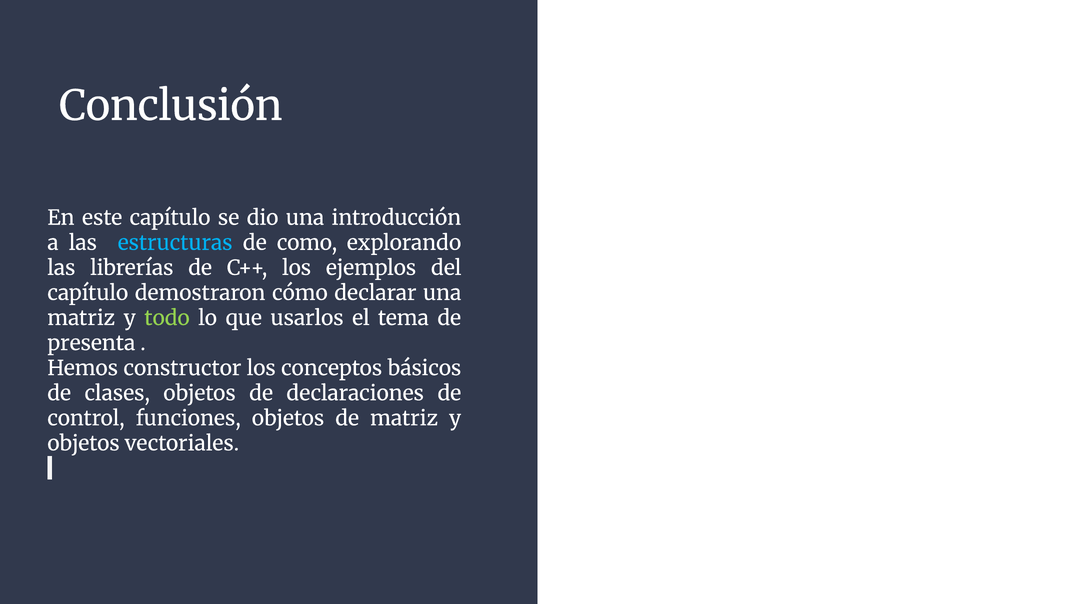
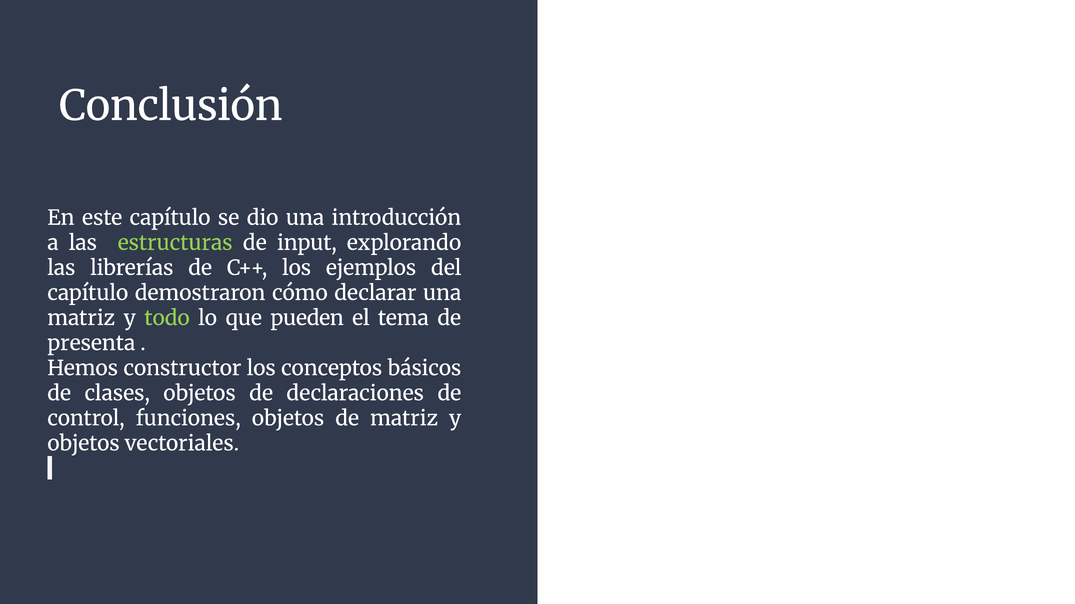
estructuras colour: light blue -> light green
como: como -> input
usarlos: usarlos -> pueden
